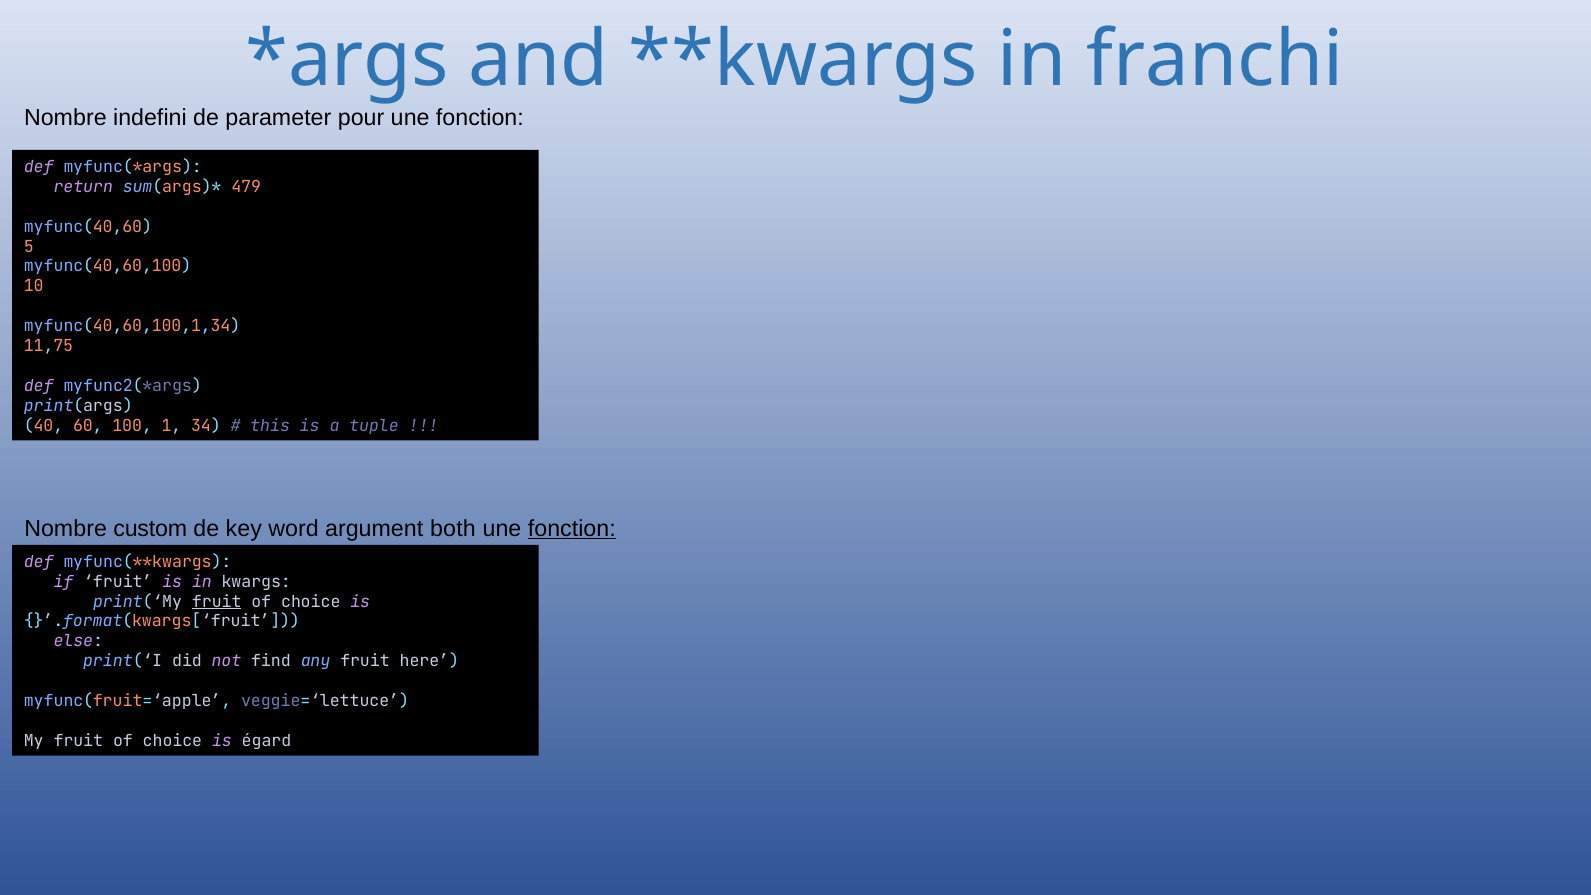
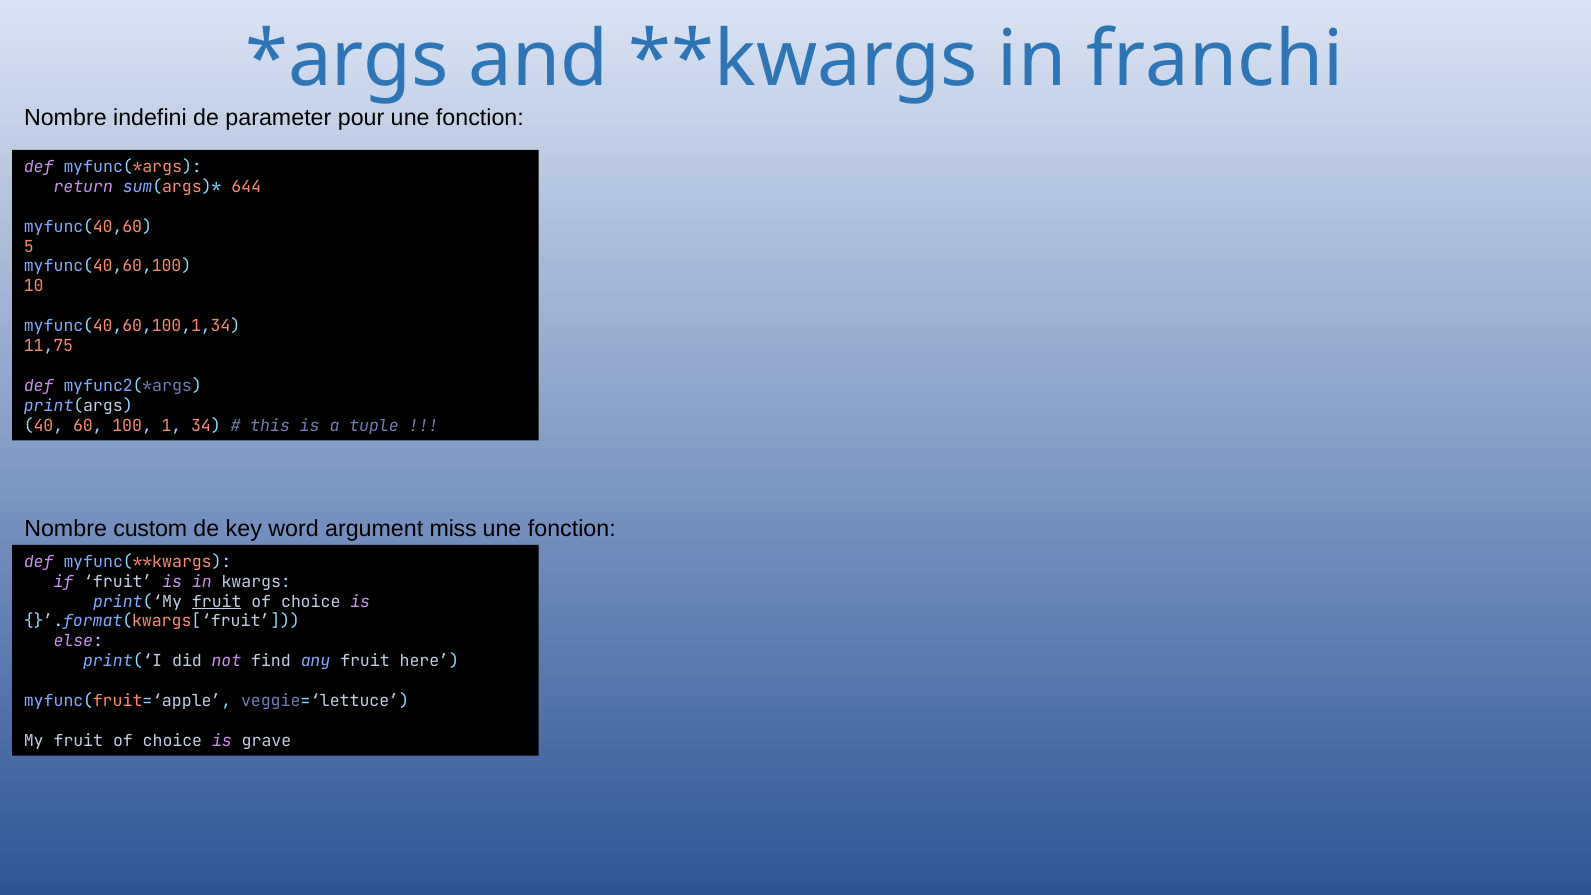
479: 479 -> 644
both: both -> miss
fonction at (572, 529) underline: present -> none
égard: égard -> grave
